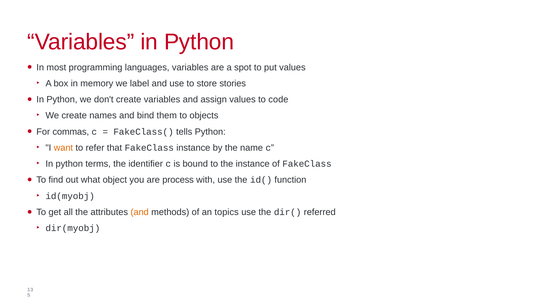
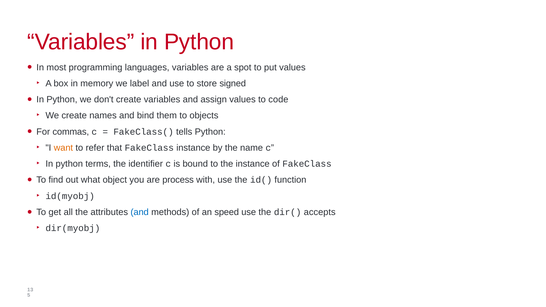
stories: stories -> signed
and at (140, 212) colour: orange -> blue
topics: topics -> speed
referred: referred -> accepts
